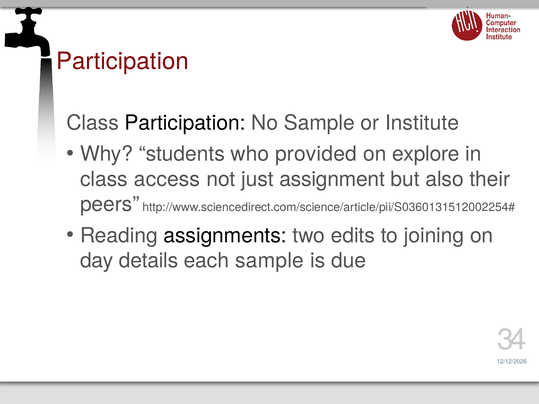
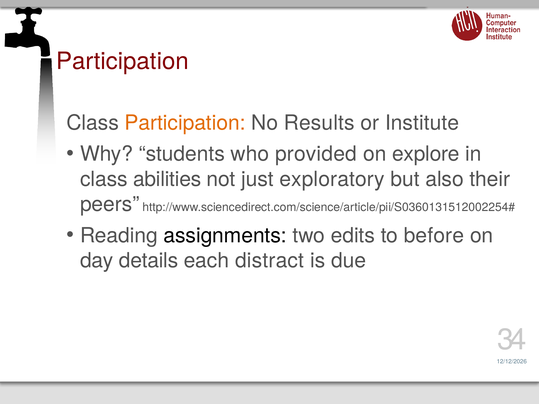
Participation at (185, 123) colour: black -> orange
No Sample: Sample -> Results
access: access -> abilities
assignment: assignment -> exploratory
joining: joining -> before
each sample: sample -> distract
